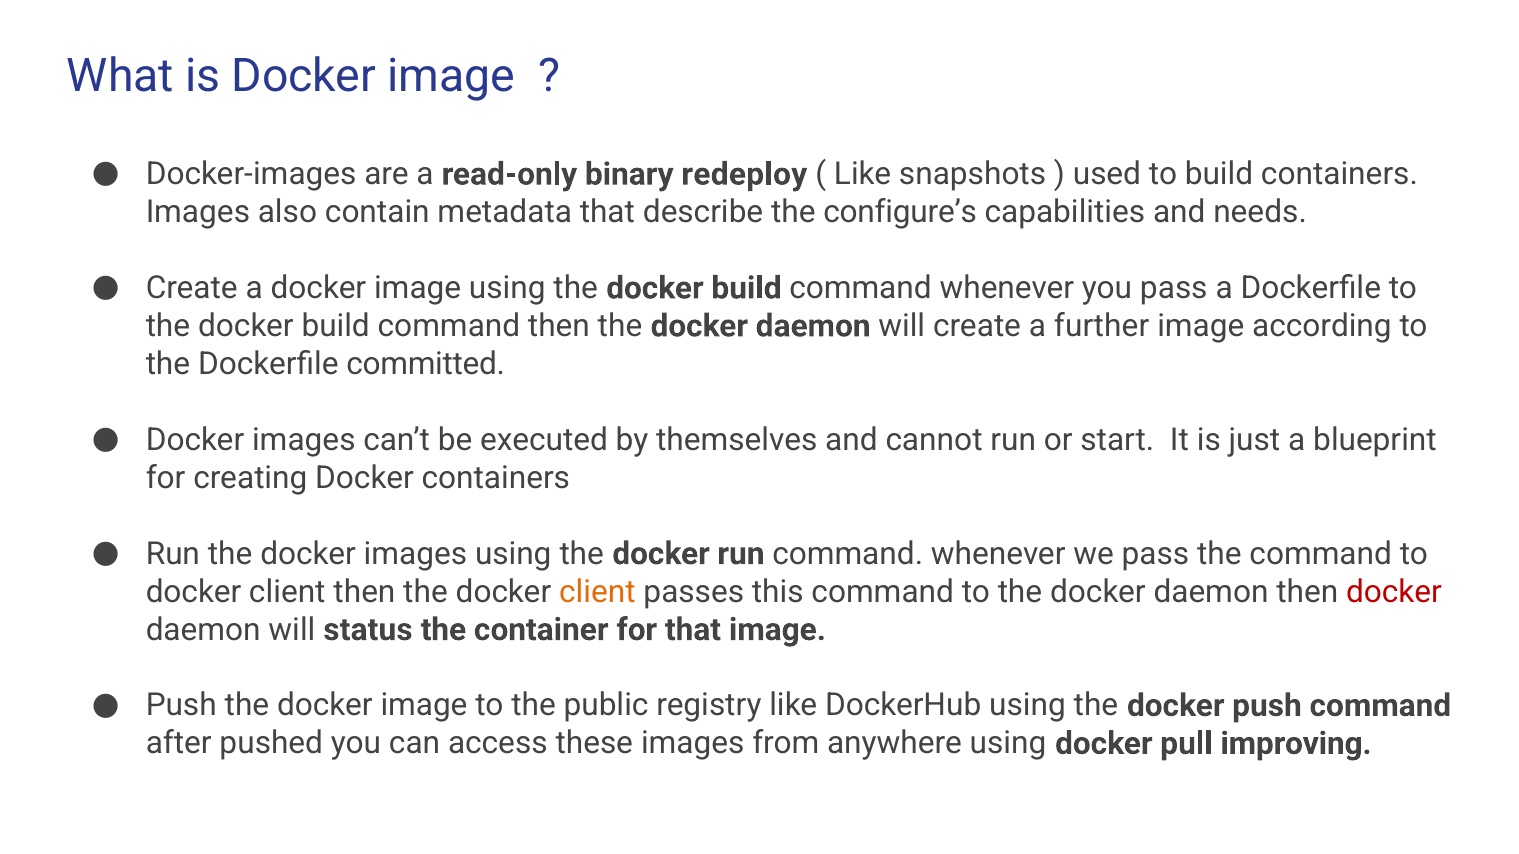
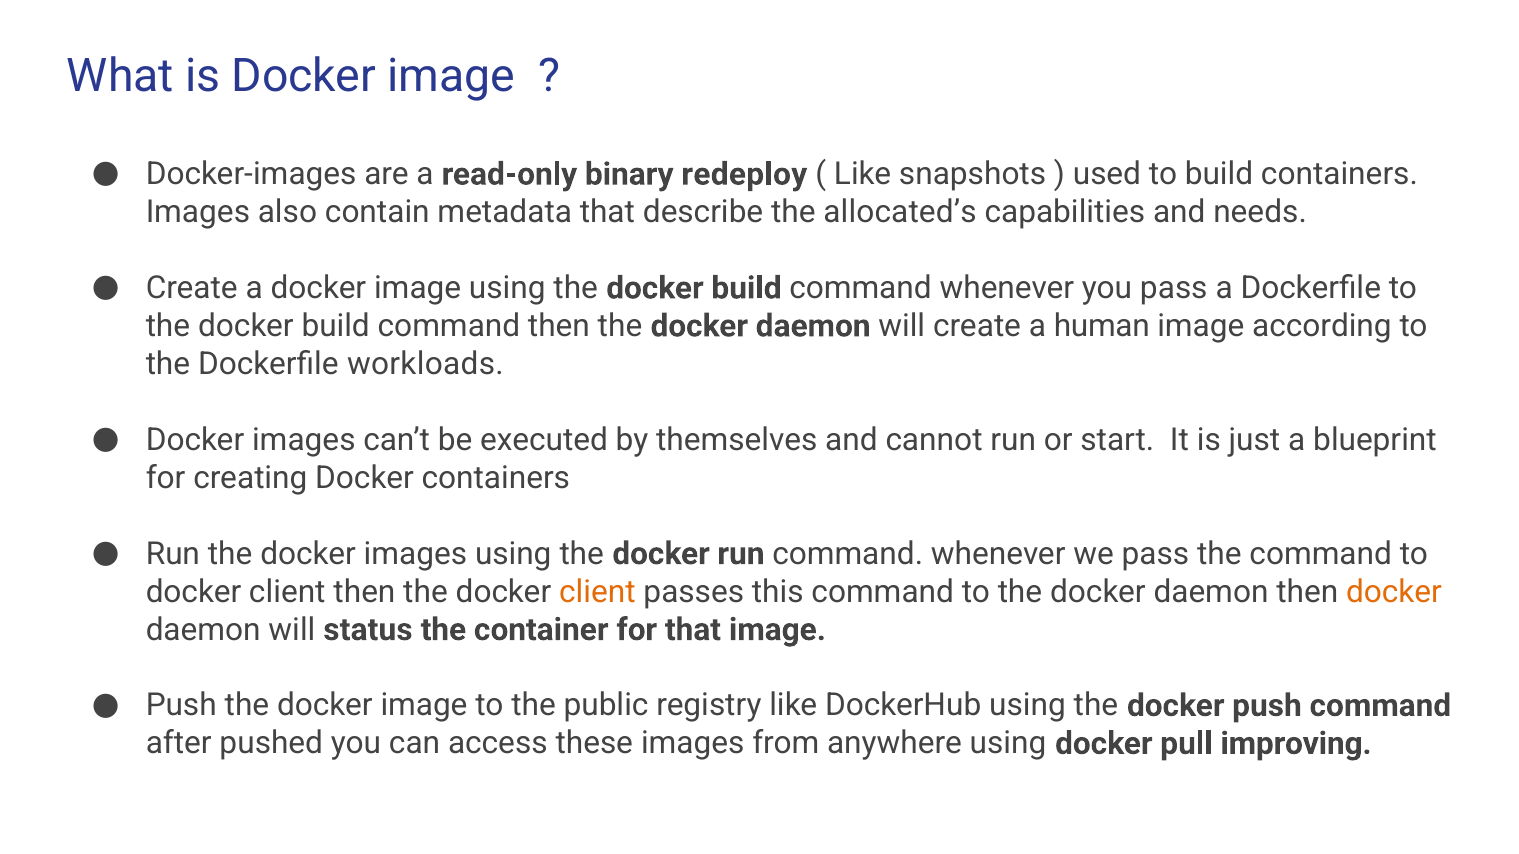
configure’s: configure’s -> allocated’s
further: further -> human
committed: committed -> workloads
docker at (1394, 592) colour: red -> orange
